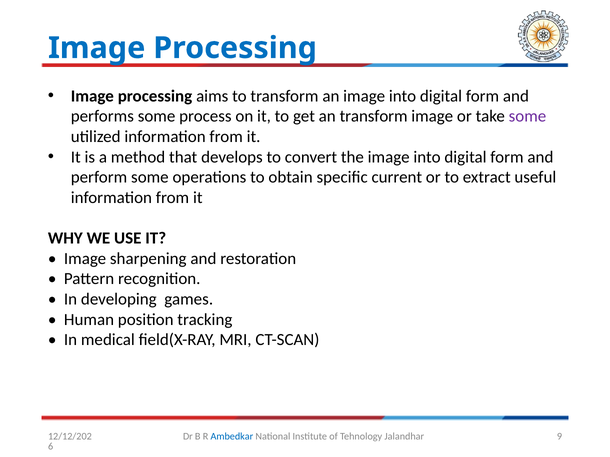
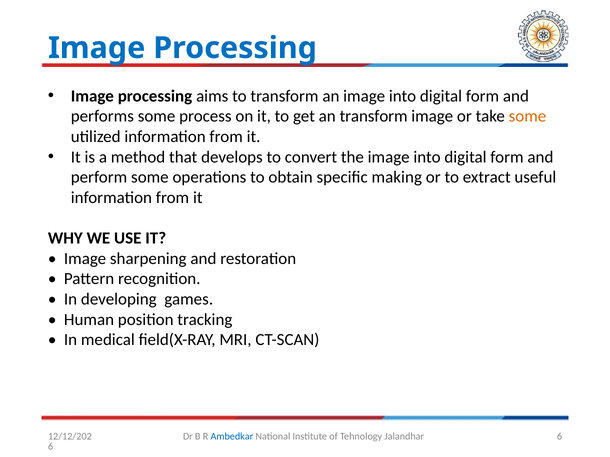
some at (527, 116) colour: purple -> orange
current: current -> making
Jalandhar 9: 9 -> 6
